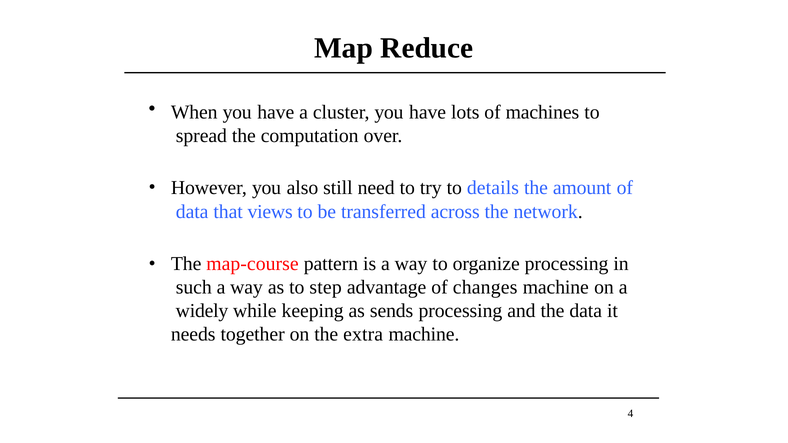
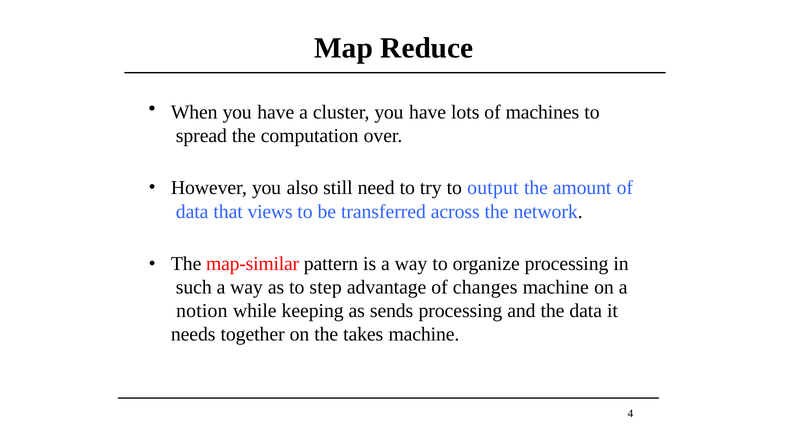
details: details -> output
map-course: map-course -> map-similar
widely: widely -> notion
extra: extra -> takes
